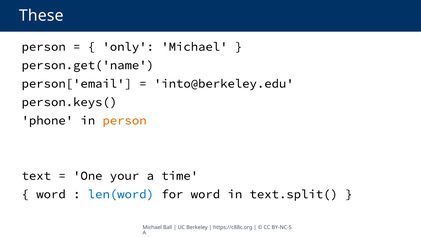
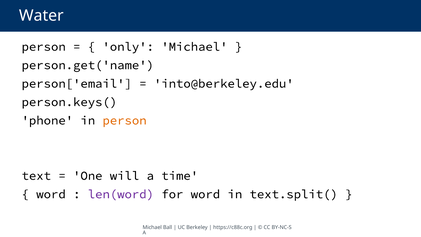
These: These -> Water
your: your -> will
len(word colour: blue -> purple
